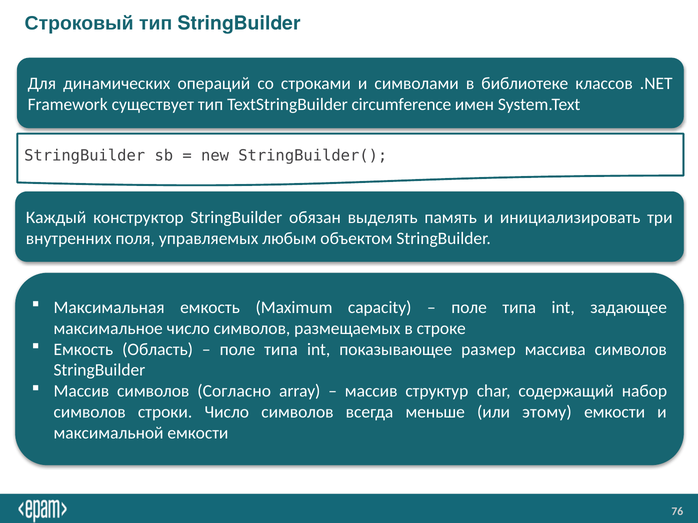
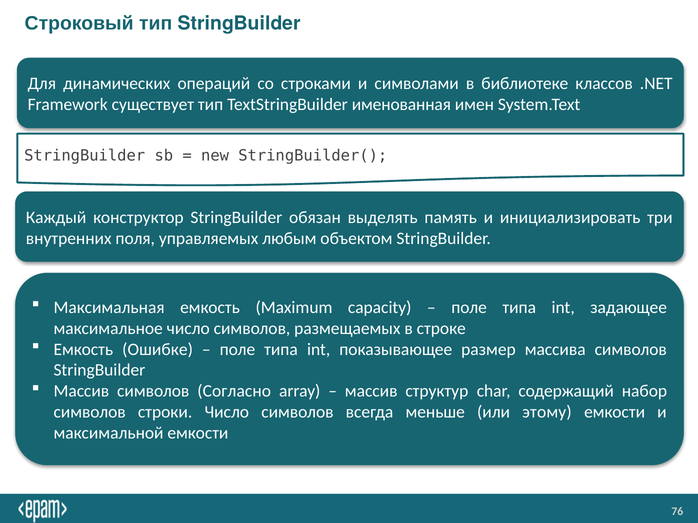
circumference: circumference -> именованная
Область: Область -> Ошибке
